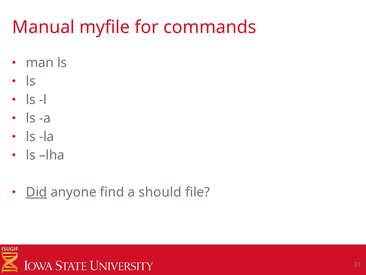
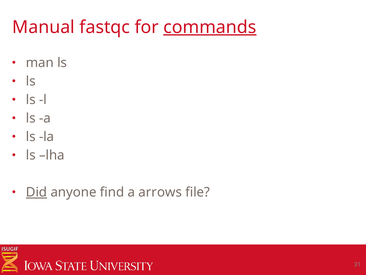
myfile: myfile -> fastqc
commands underline: none -> present
should: should -> arrows
